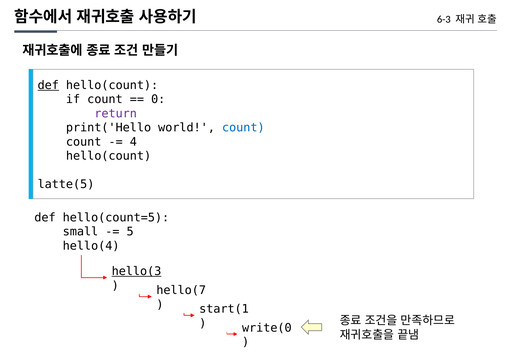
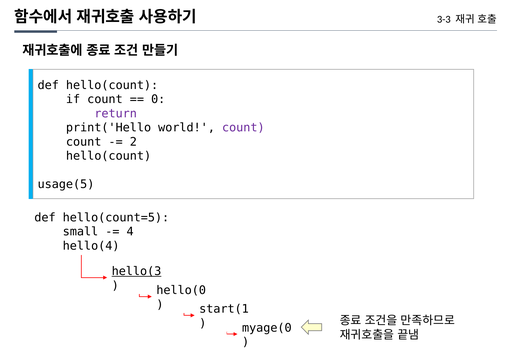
6-3: 6-3 -> 3-3
def at (48, 85) underline: present -> none
count at (243, 128) colour: blue -> purple
4: 4 -> 2
latte(5: latte(5 -> usage(5
5: 5 -> 4
hello(7: hello(7 -> hello(0
write(0: write(0 -> myage(0
